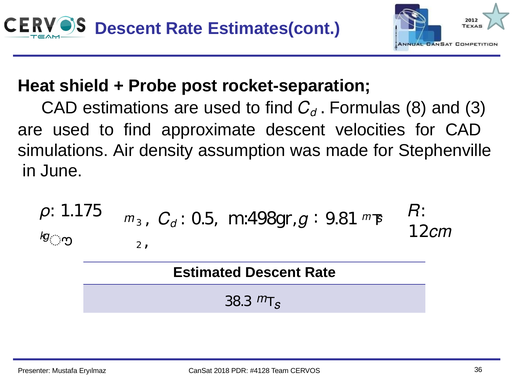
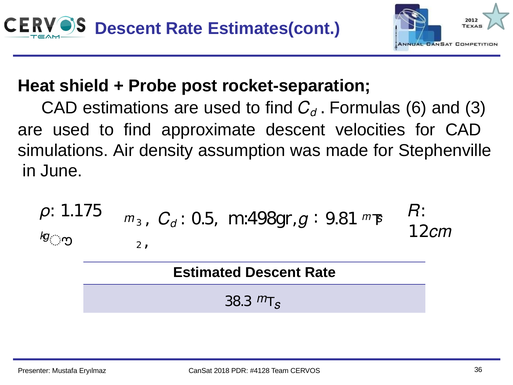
8: 8 -> 6
